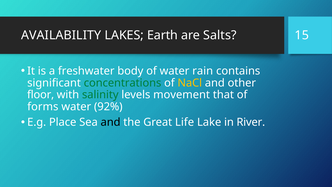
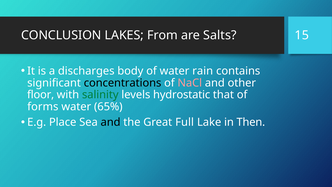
AVAILABILITY: AVAILABILITY -> CONCLUSION
Earth: Earth -> From
freshwater: freshwater -> discharges
concentrations colour: green -> black
NaCl colour: yellow -> pink
movement: movement -> hydrostatic
92%: 92% -> 65%
Life: Life -> Full
River: River -> Then
